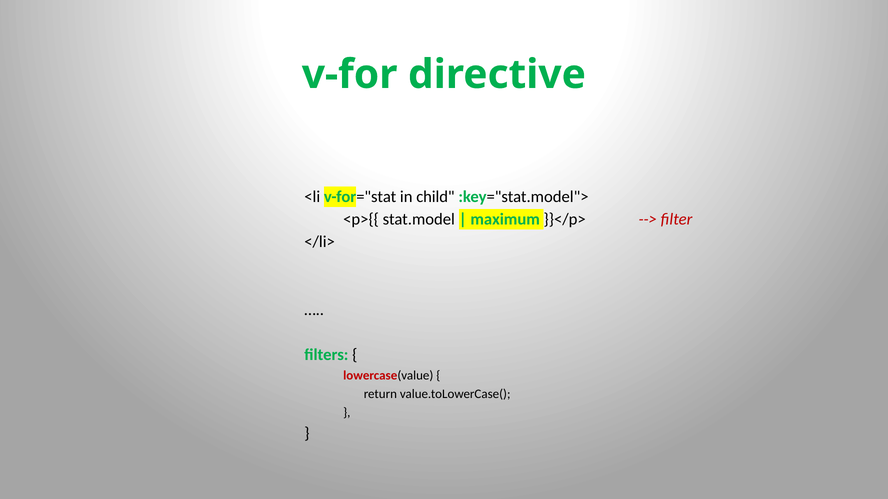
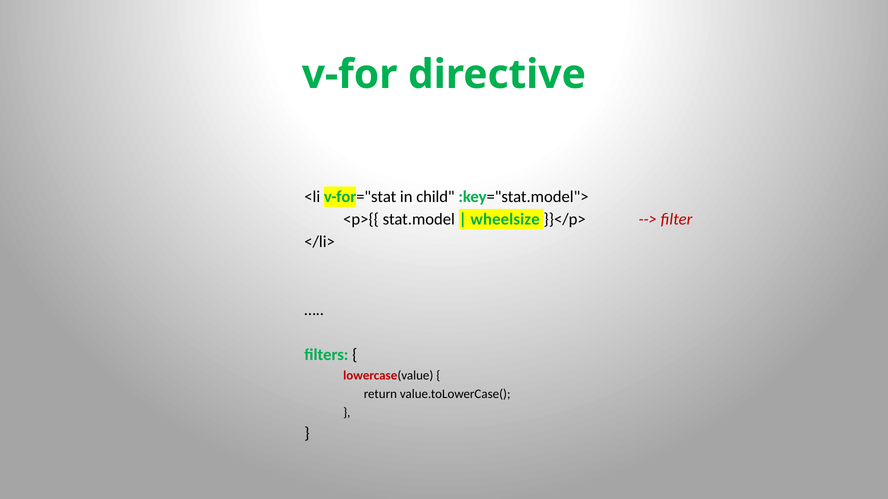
maximum: maximum -> wheelsize
